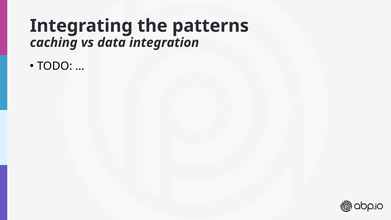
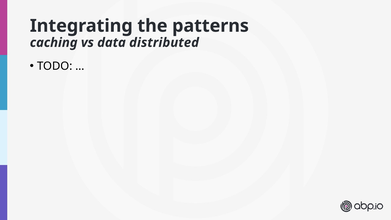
integration: integration -> distributed
